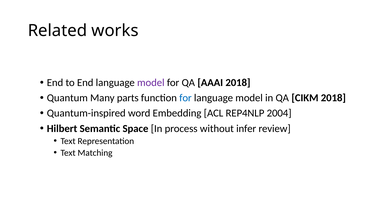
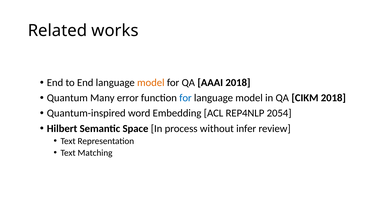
model at (151, 83) colour: purple -> orange
parts: parts -> error
2004: 2004 -> 2054
